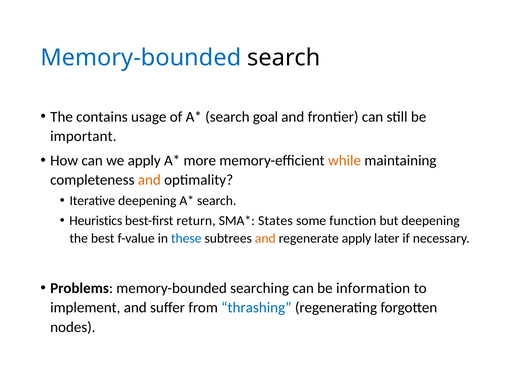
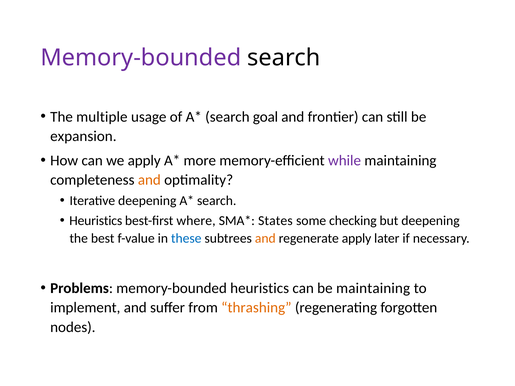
Memory-bounded at (141, 58) colour: blue -> purple
contains: contains -> multiple
important: important -> expansion
while colour: orange -> purple
return: return -> where
function: function -> checking
memory-bounded searching: searching -> heuristics
be information: information -> maintaining
thrashing colour: blue -> orange
